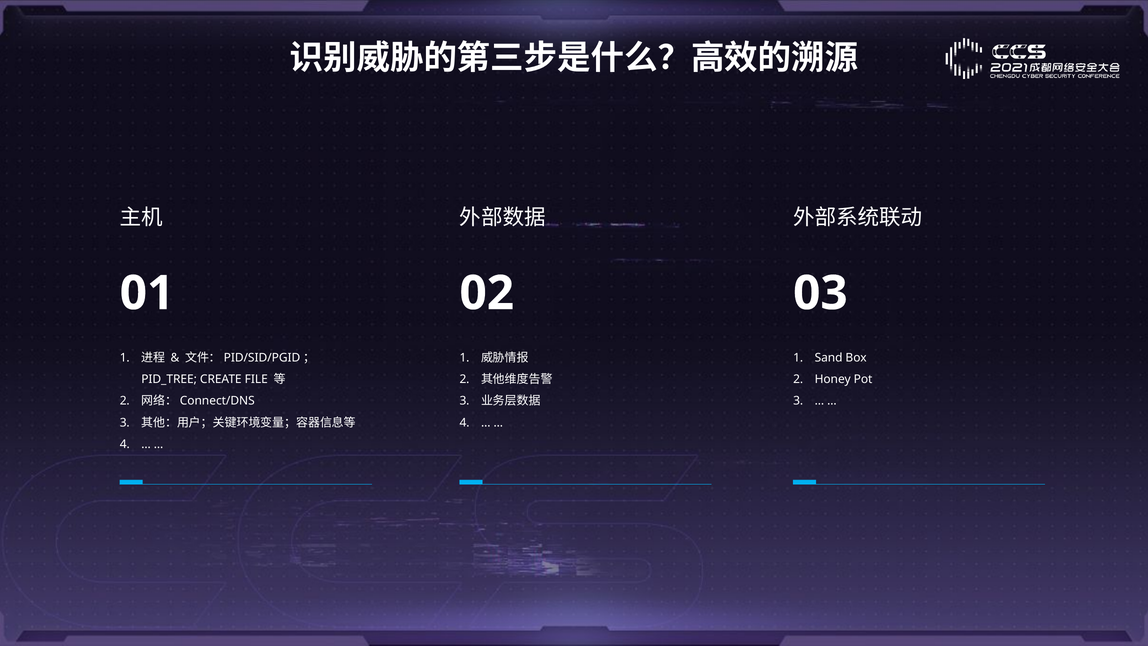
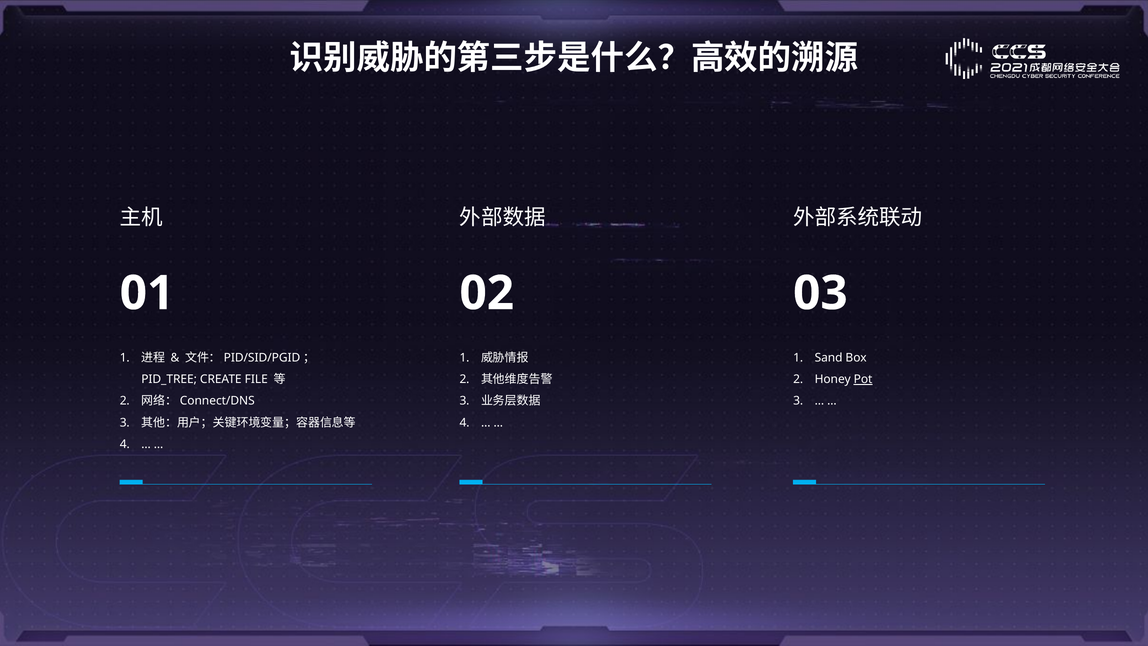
Pot underline: none -> present
